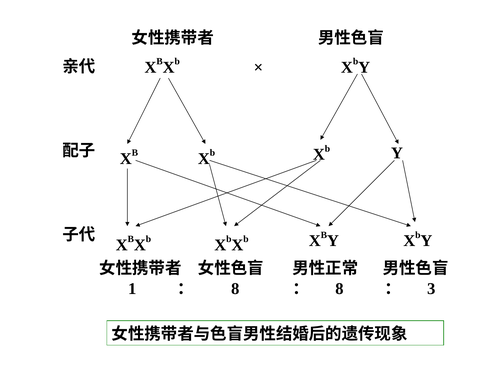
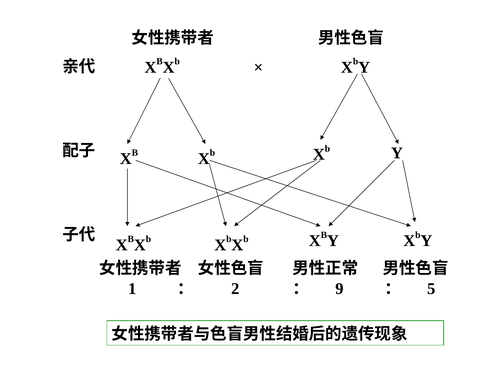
8 at (235, 289): 8 -> 2
8 at (339, 289): 8 -> 9
3: 3 -> 5
